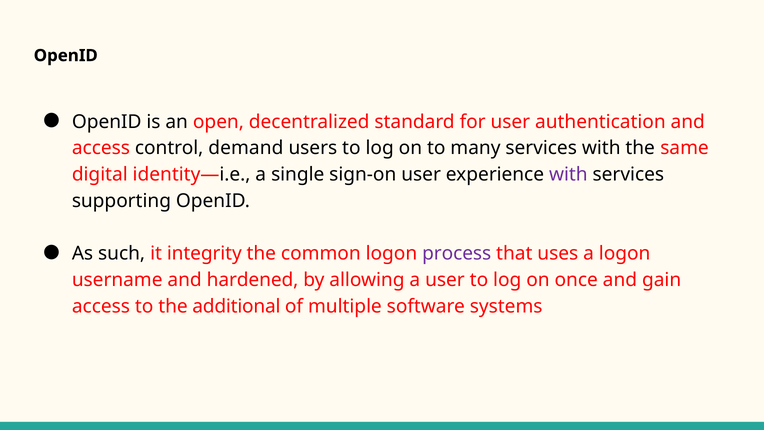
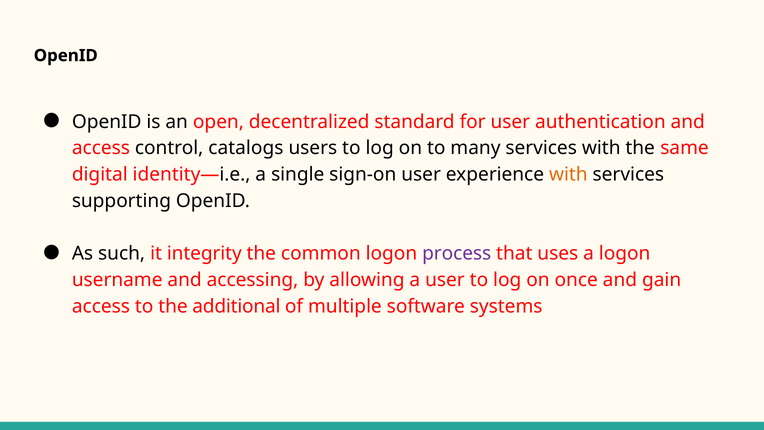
demand: demand -> catalogs
with at (568, 174) colour: purple -> orange
hardened: hardened -> accessing
